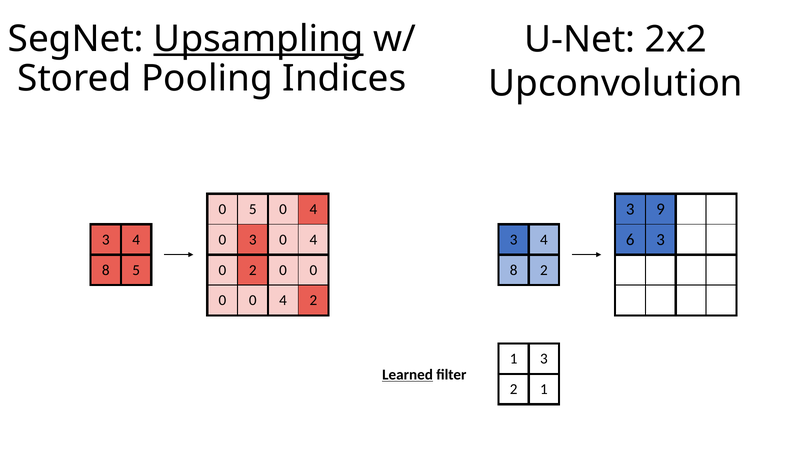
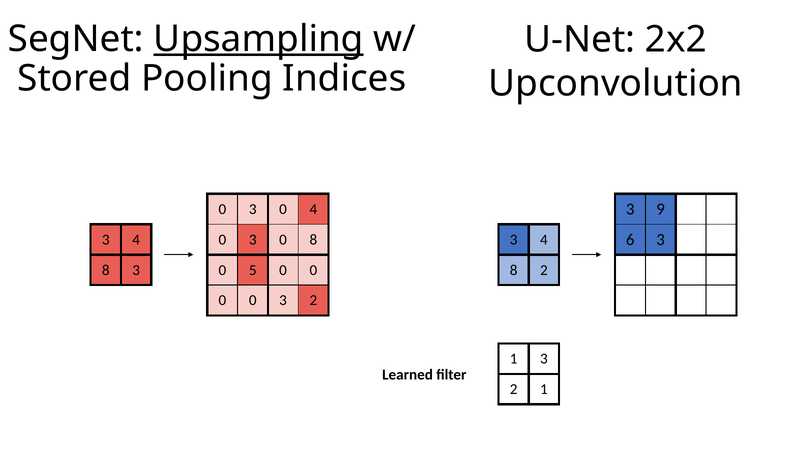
5 at (253, 209): 5 -> 3
3 0 4: 4 -> 8
8 5: 5 -> 3
0 2: 2 -> 5
0 0 4: 4 -> 3
Learned underline: present -> none
